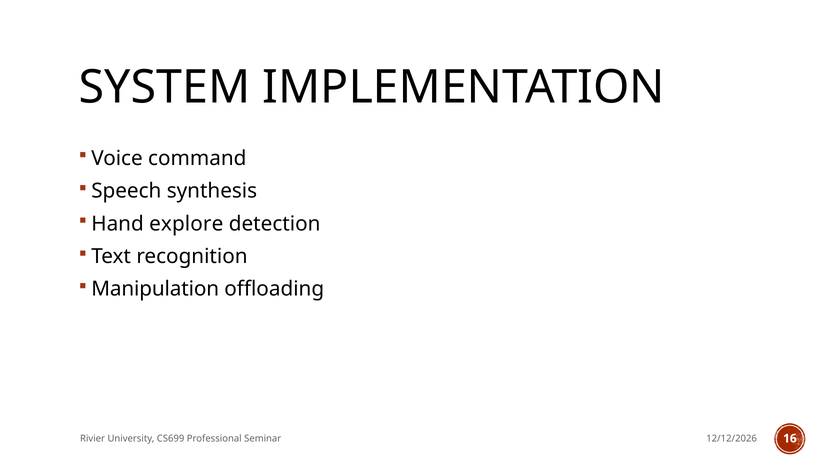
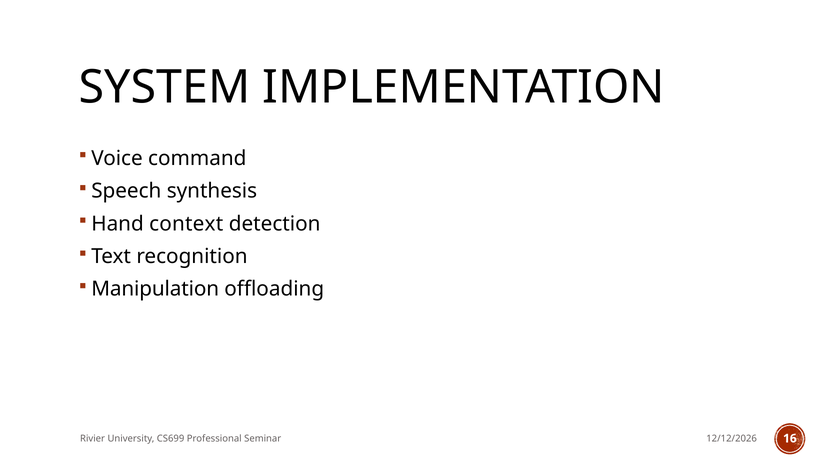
explore: explore -> context
